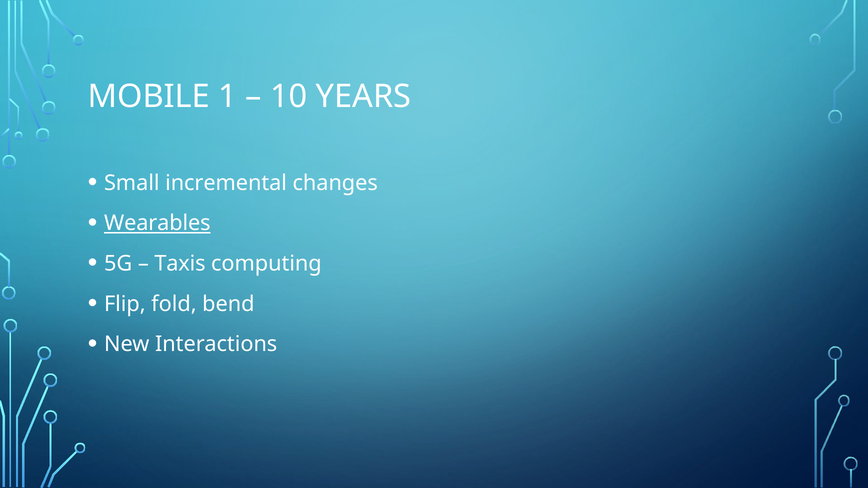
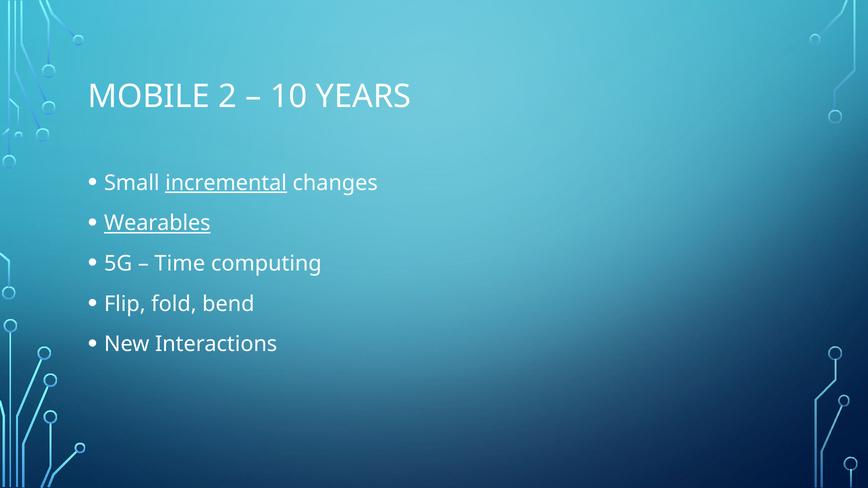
1: 1 -> 2
incremental underline: none -> present
Taxis: Taxis -> Time
